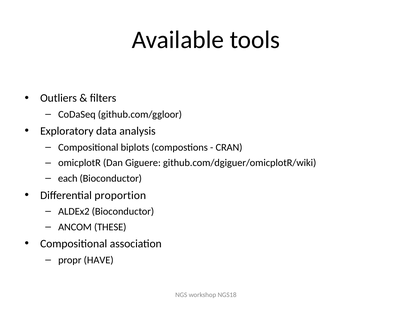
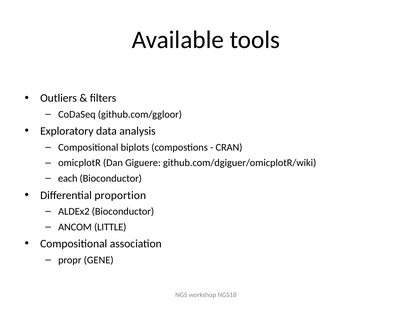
THESE: THESE -> LITTLE
HAVE: HAVE -> GENE
